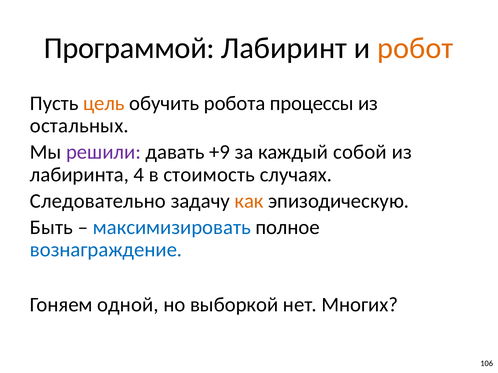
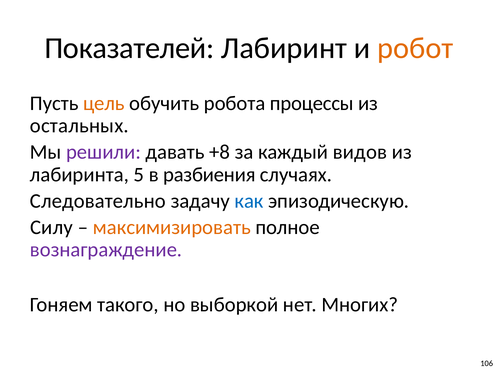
Программой: Программой -> Показателей
+9: +9 -> +8
собой: собой -> видов
4: 4 -> 5
стоимость: стоимость -> разбиения
как colour: orange -> blue
Быть: Быть -> Силу
максимизировать colour: blue -> orange
вознаграждение colour: blue -> purple
одной: одной -> такого
